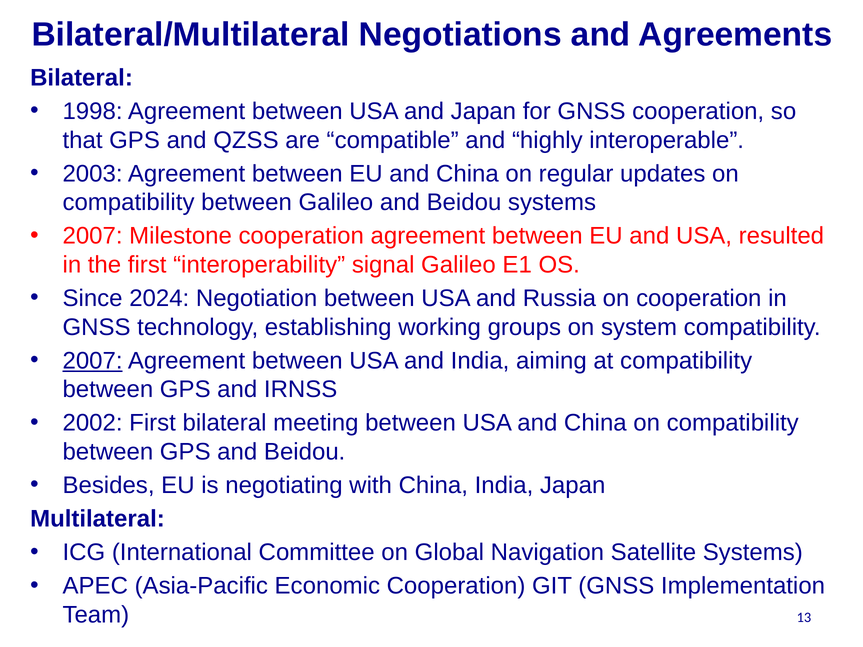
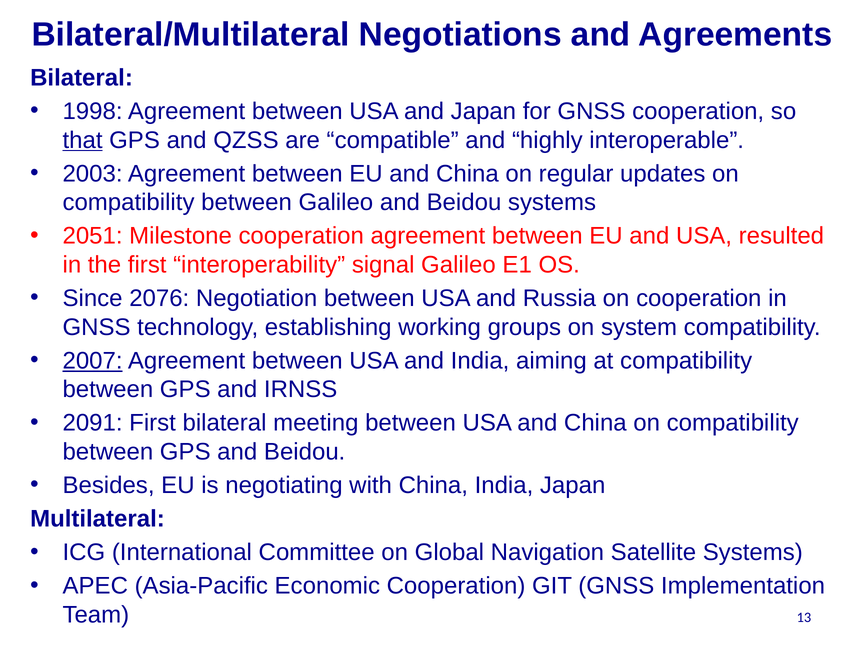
that underline: none -> present
2007 at (93, 236): 2007 -> 2051
2024: 2024 -> 2076
2002: 2002 -> 2091
